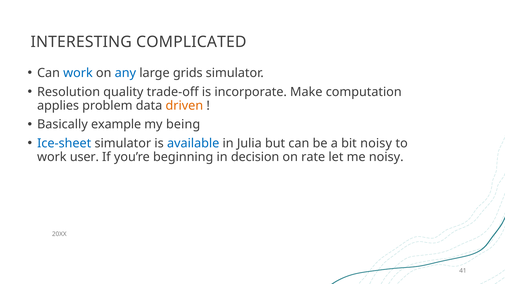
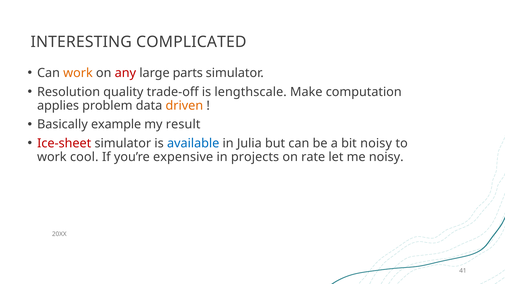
work at (78, 73) colour: blue -> orange
any colour: blue -> red
grids: grids -> parts
incorporate: incorporate -> lengthscale
being: being -> result
Ice-sheet colour: blue -> red
user: user -> cool
beginning: beginning -> expensive
decision: decision -> projects
